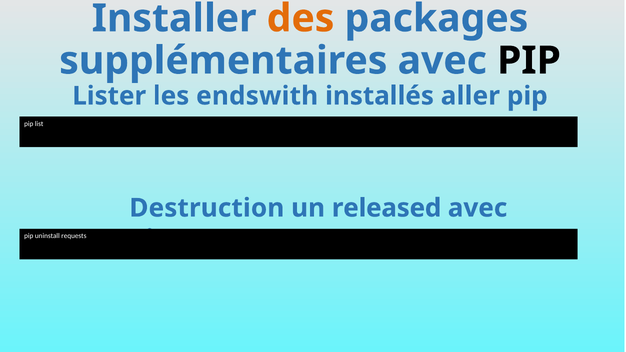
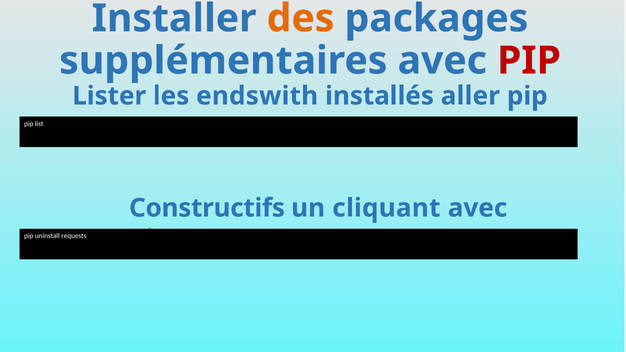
PIP at (529, 61) colour: black -> red
Destruction: Destruction -> Constructifs
released: released -> cliquant
